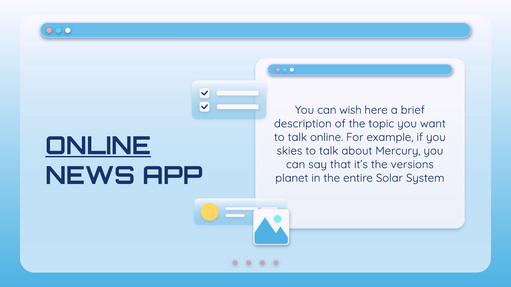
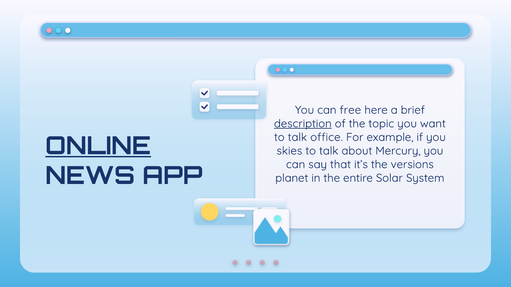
wish: wish -> free
description underline: none -> present
talk online: online -> office
